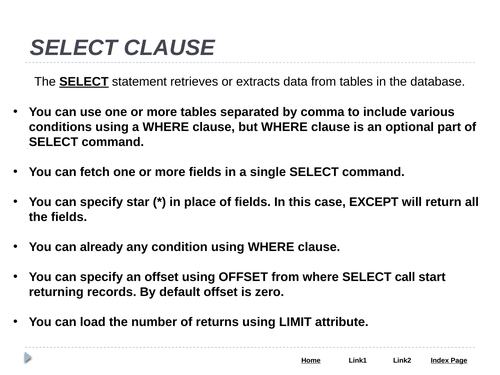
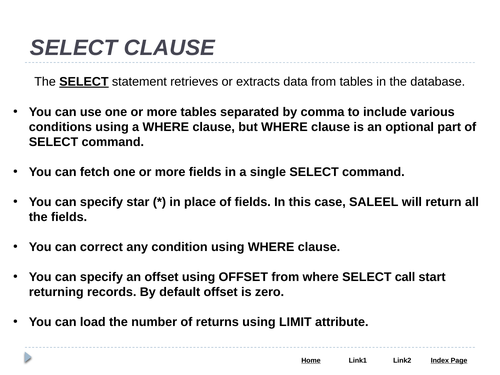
EXCEPT: EXCEPT -> SALEEL
already: already -> correct
